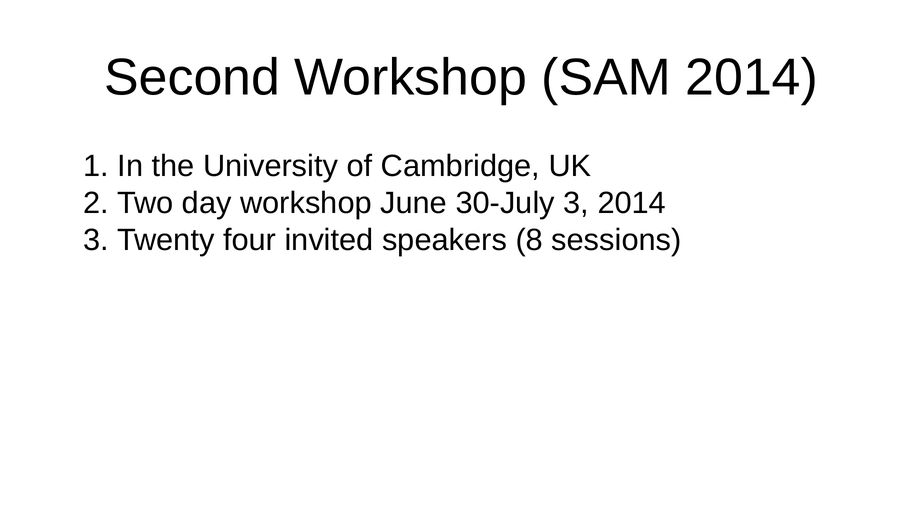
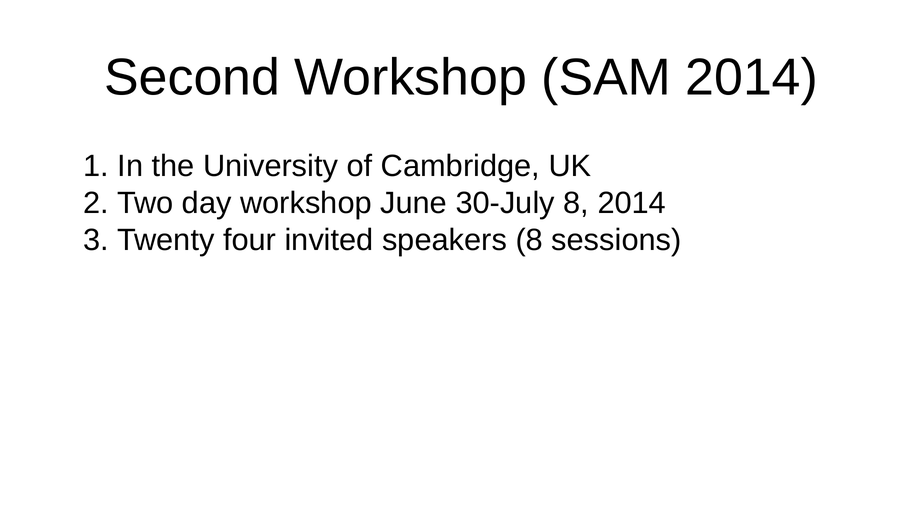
30-July 3: 3 -> 8
